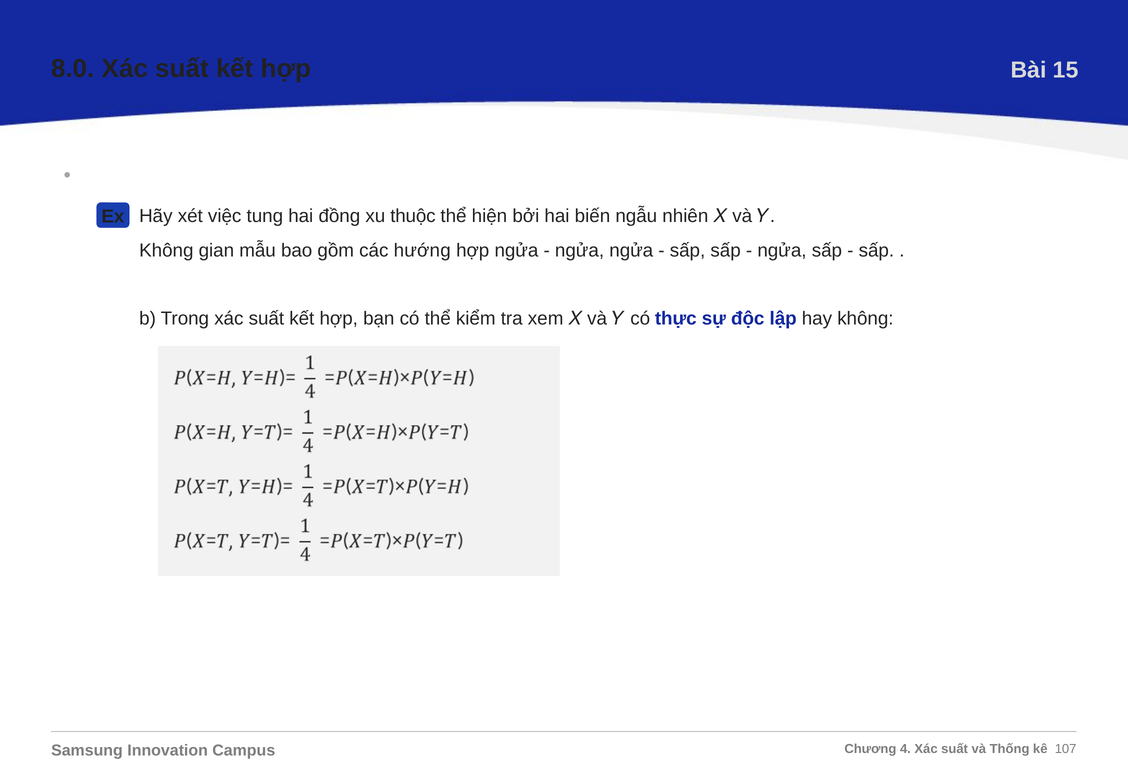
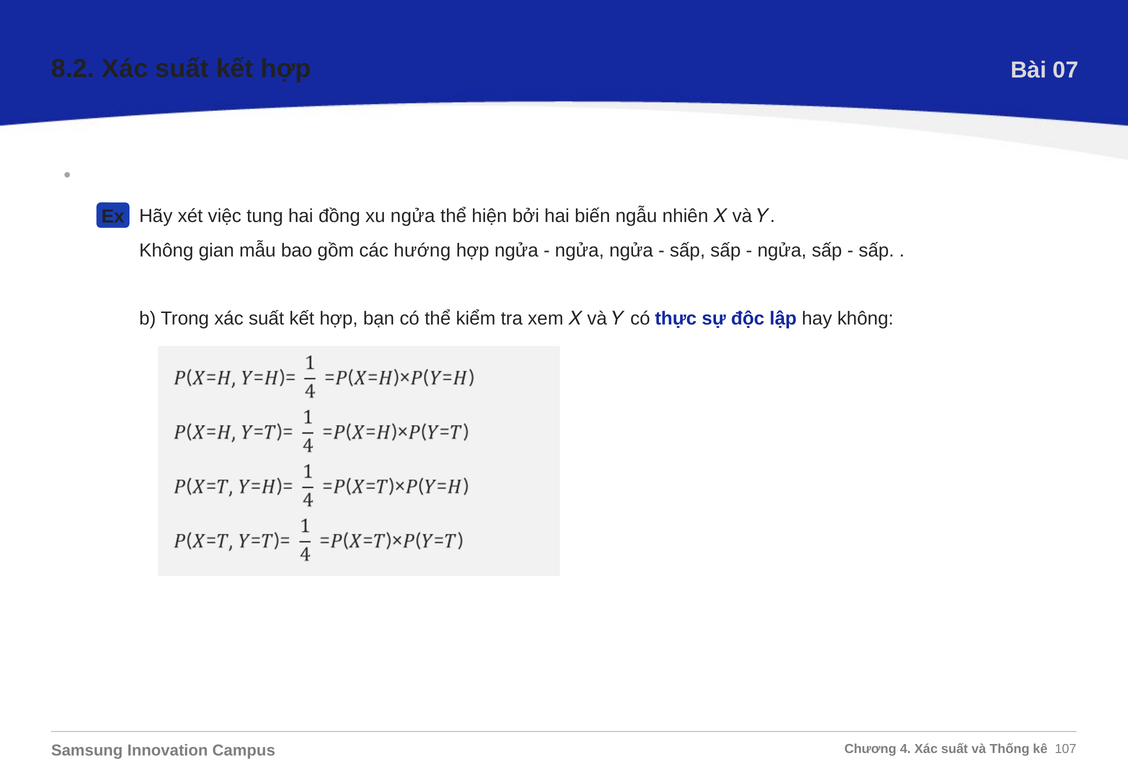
8.0: 8.0 -> 8.2
15: 15 -> 07
xu thuộc: thuộc -> ngửa
